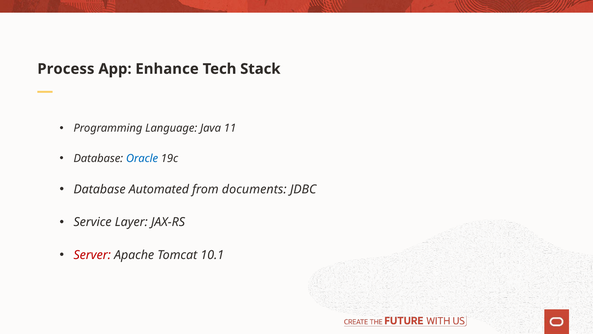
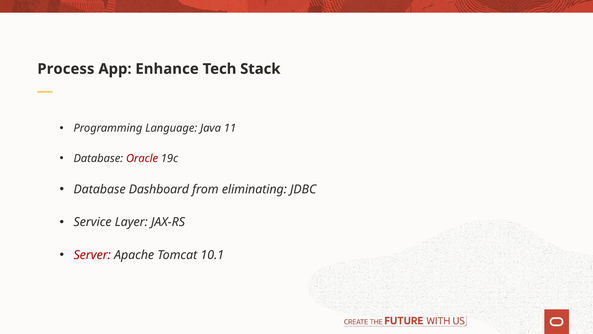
Oracle colour: blue -> red
Automated: Automated -> Dashboard
documents: documents -> eliminating
